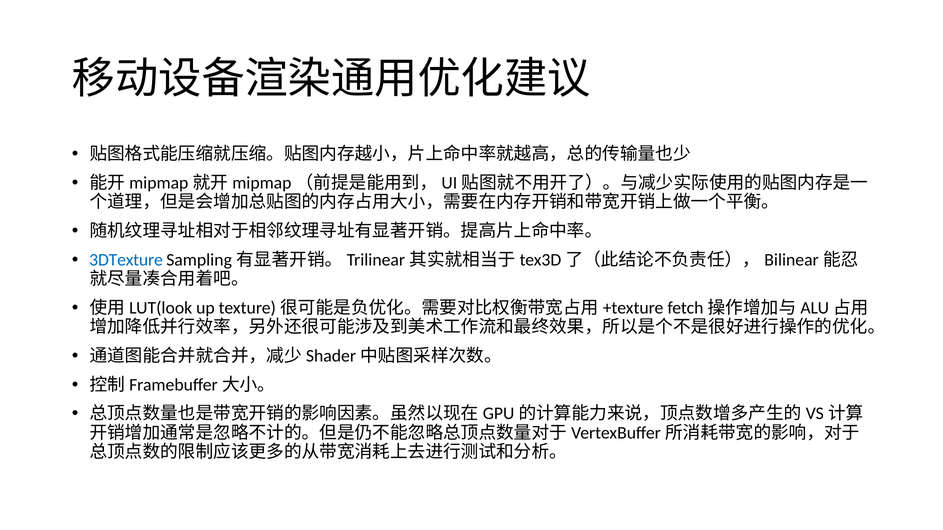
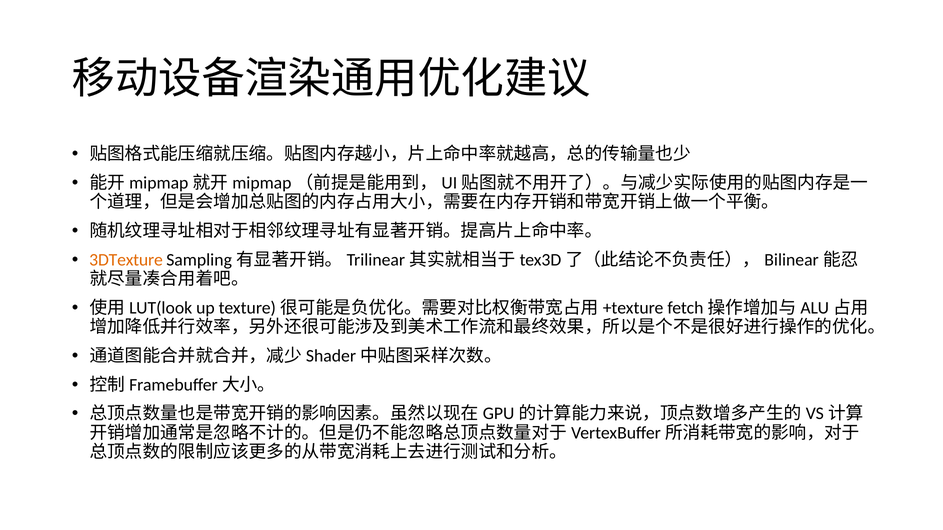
3DTexture colour: blue -> orange
